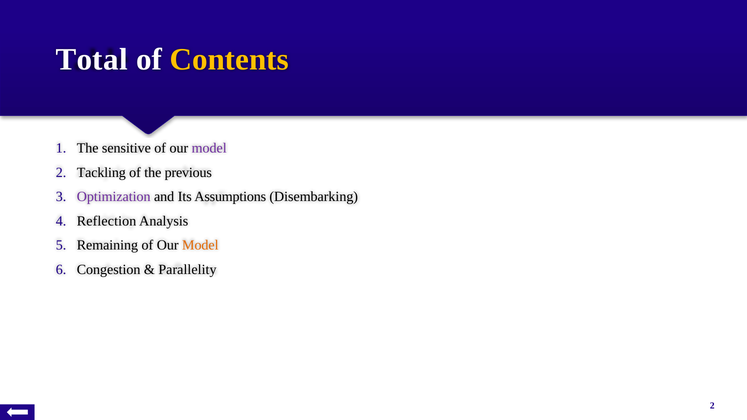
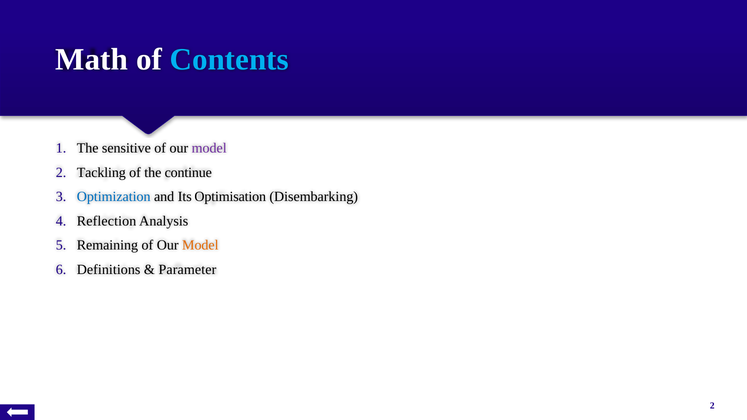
Total: Total -> Math
Contents colour: yellow -> light blue
previous: previous -> continue
Optimization colour: purple -> blue
Assumptions: Assumptions -> Optimisation
Congestion: Congestion -> Definitions
Parallelity: Parallelity -> Parameter
